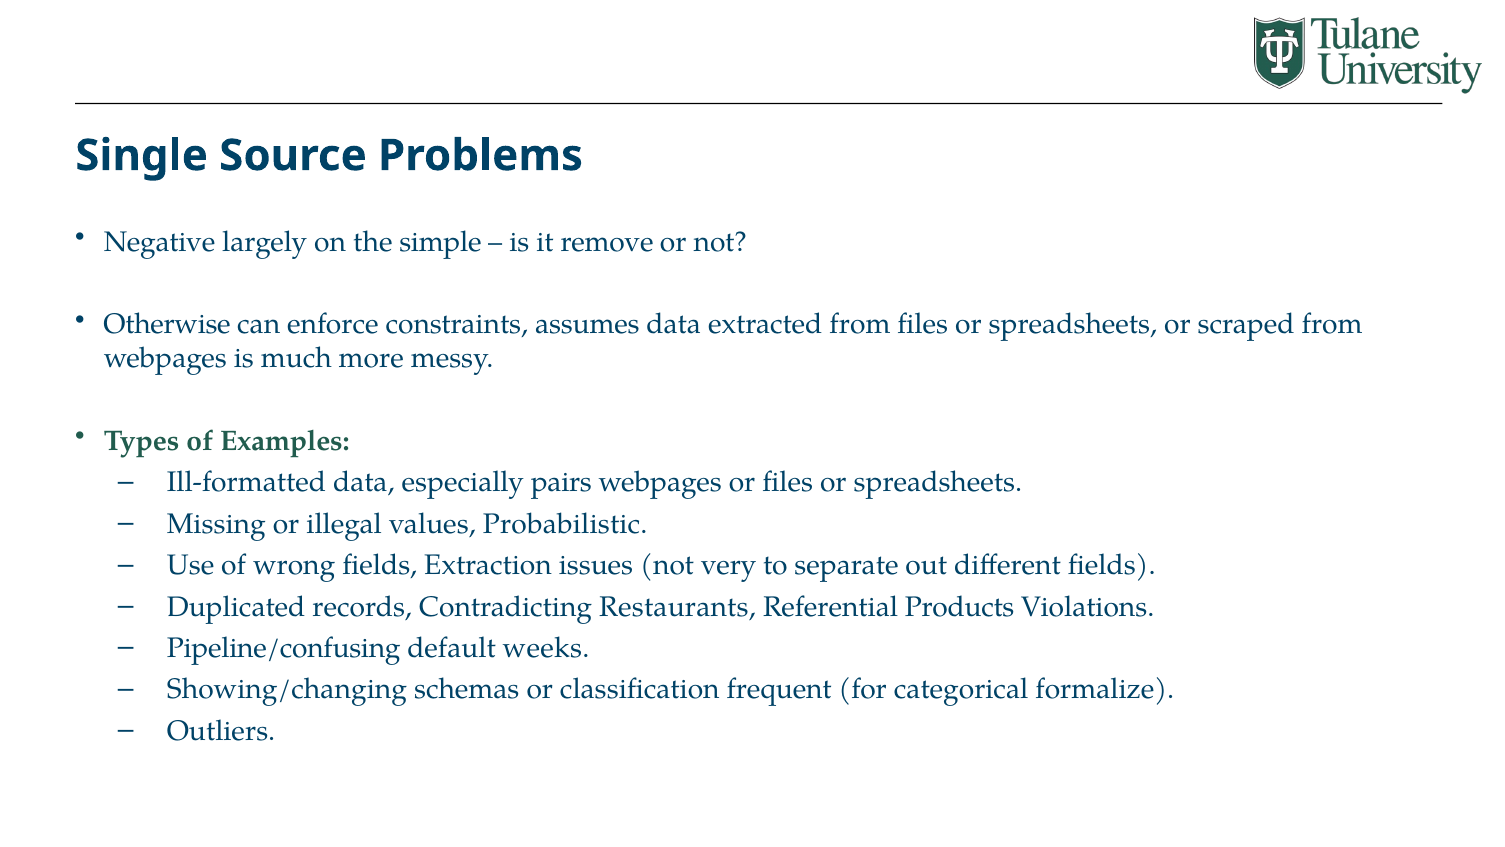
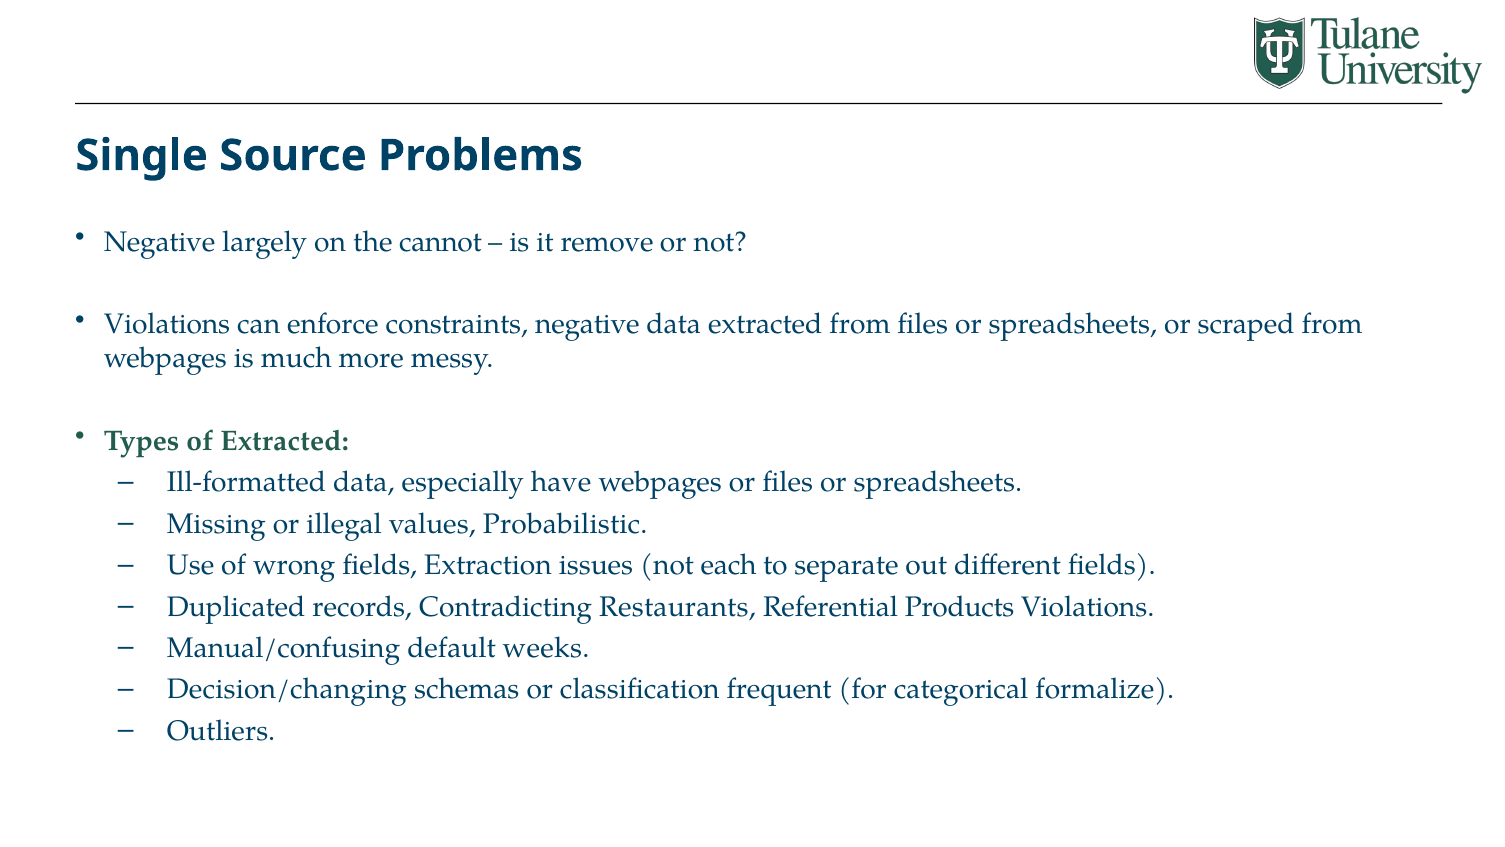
simple: simple -> cannot
Otherwise at (167, 324): Otherwise -> Violations
constraints assumes: assumes -> negative
of Examples: Examples -> Extracted
pairs: pairs -> have
very: very -> each
Pipeline/confusing: Pipeline/confusing -> Manual/confusing
Showing/changing: Showing/changing -> Decision/changing
